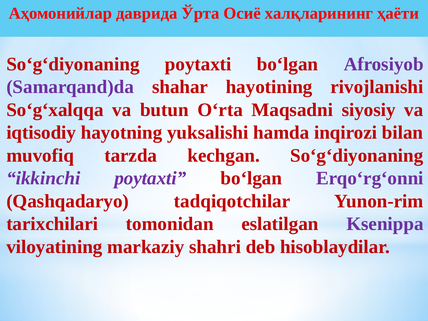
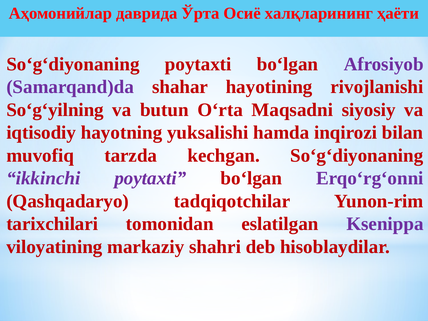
So‘g‘xalqqa: So‘g‘xalqqa -> So‘g‘yilning
